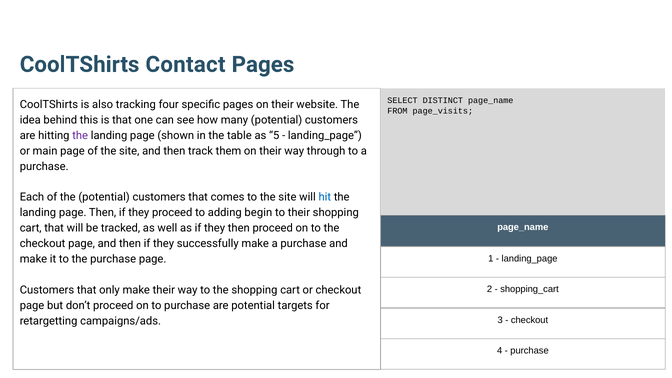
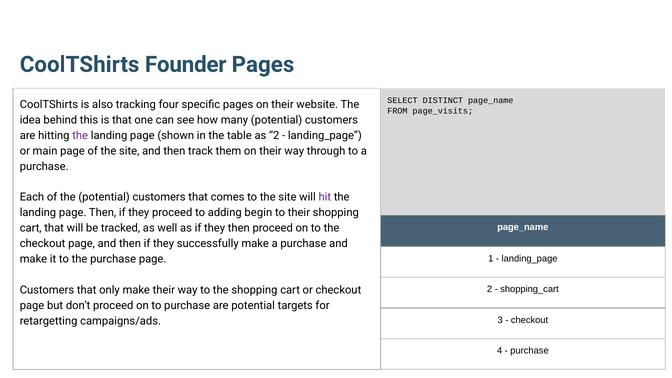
Contact: Contact -> Founder
as 5: 5 -> 2
hit colour: blue -> purple
